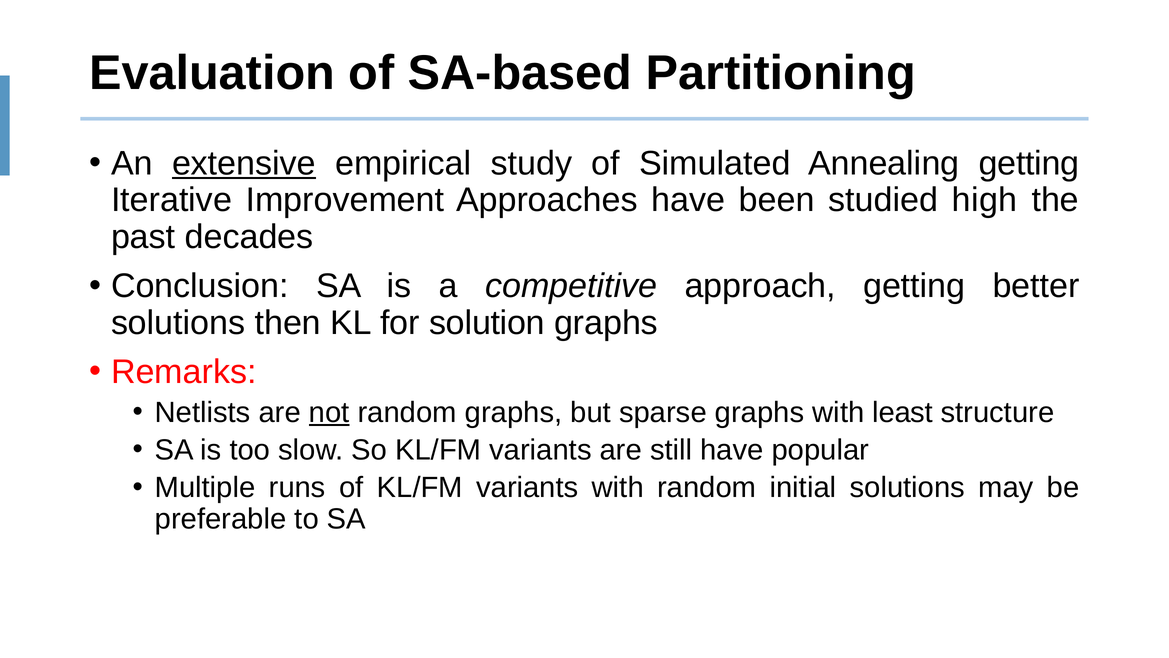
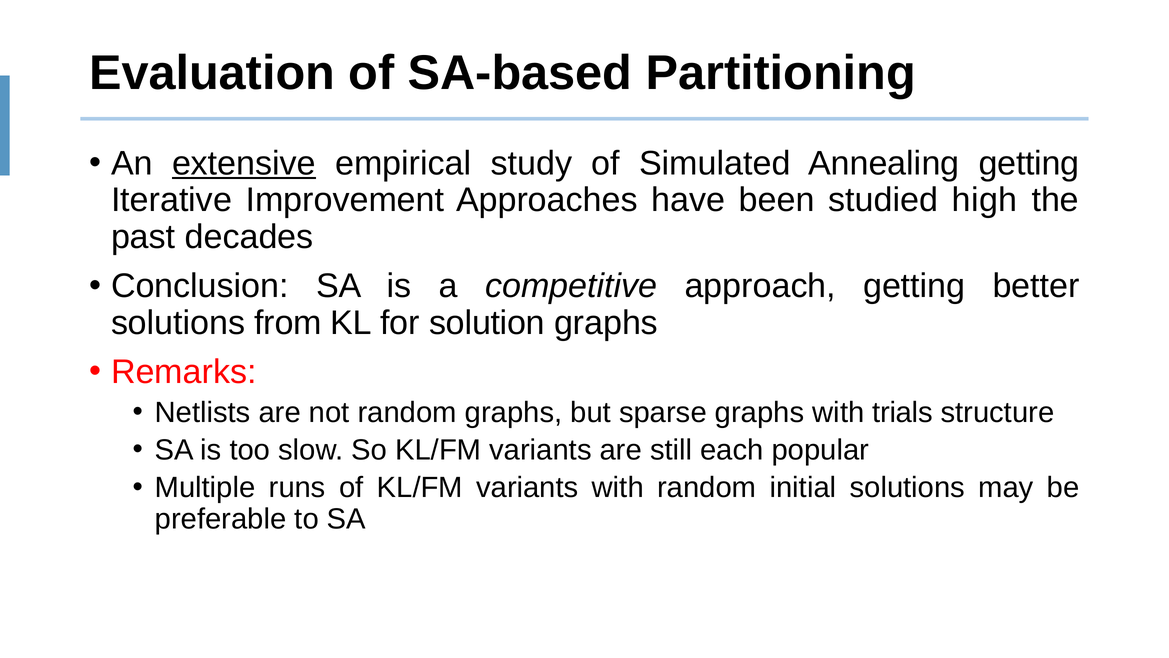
then: then -> from
not underline: present -> none
least: least -> trials
still have: have -> each
